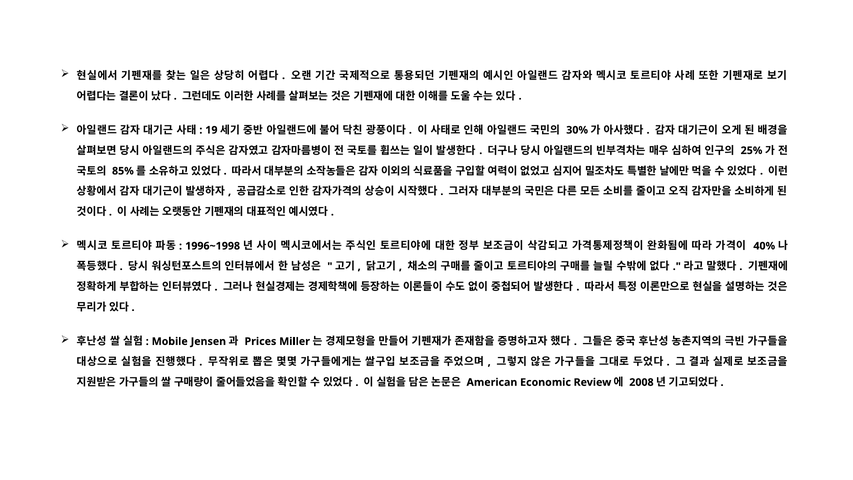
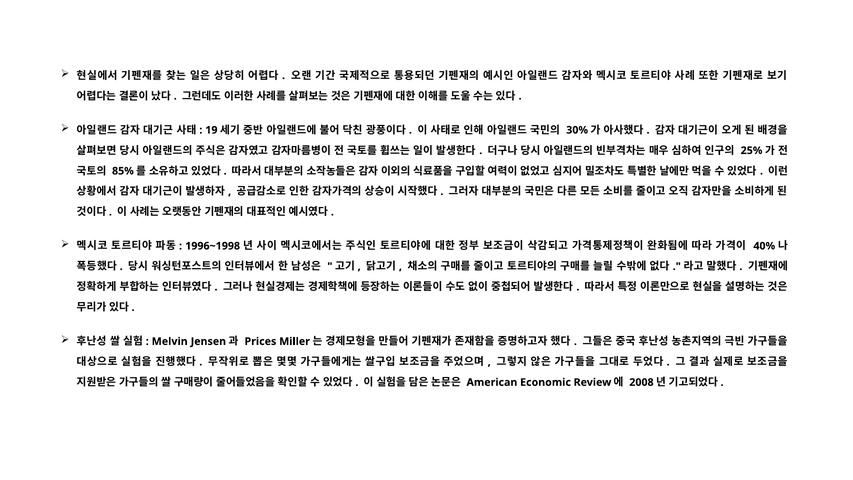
Mobile: Mobile -> Melvin
